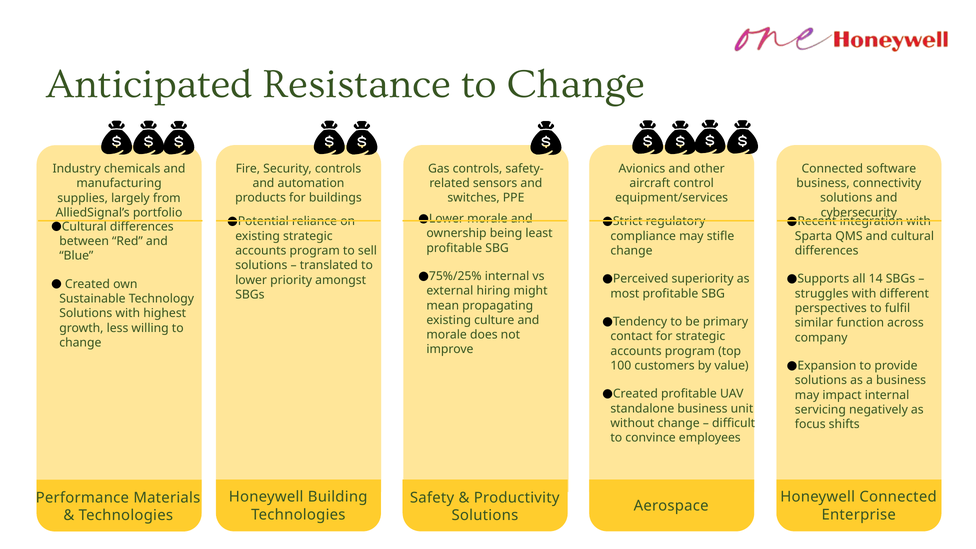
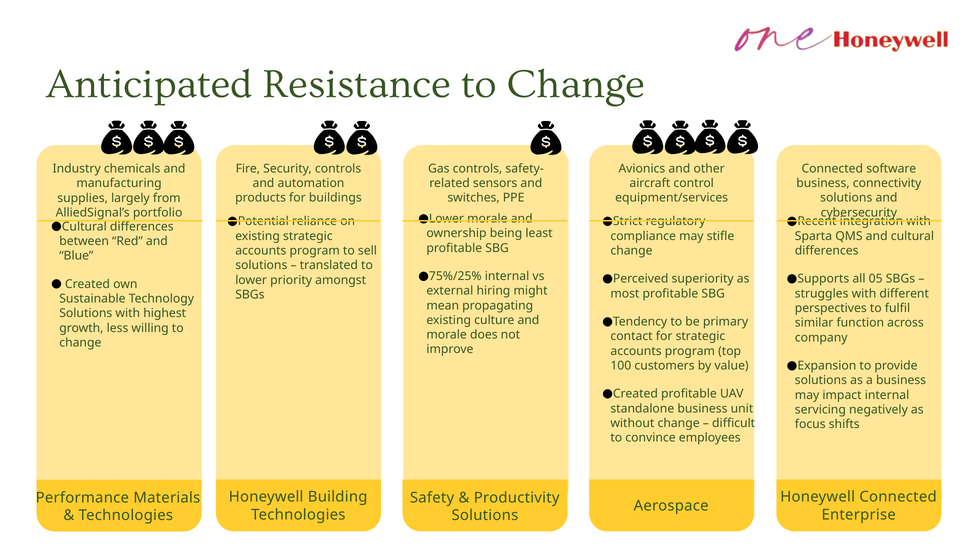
14: 14 -> 05
